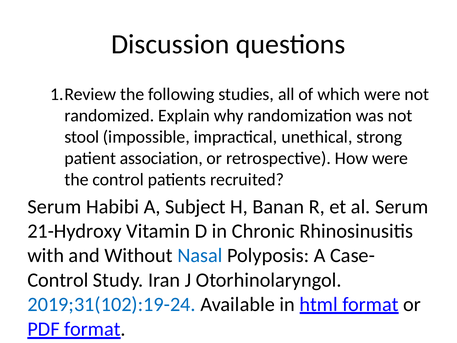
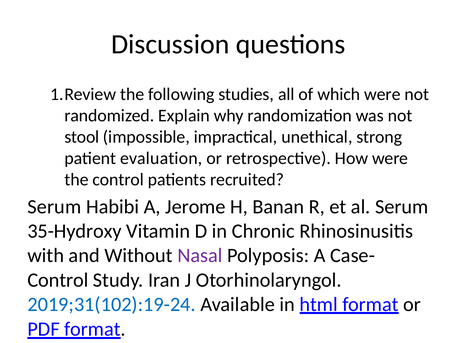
patient association: association -> evaluation
Subject: Subject -> Jerome
21-Hydroxy: 21-Hydroxy -> 35-Hydroxy
Nasal colour: blue -> purple
